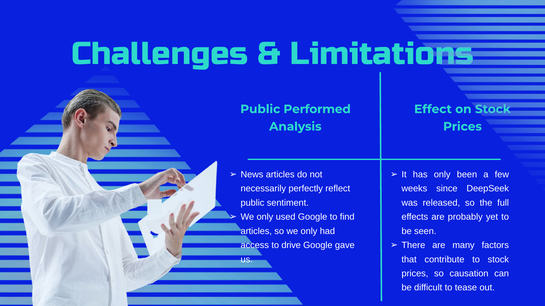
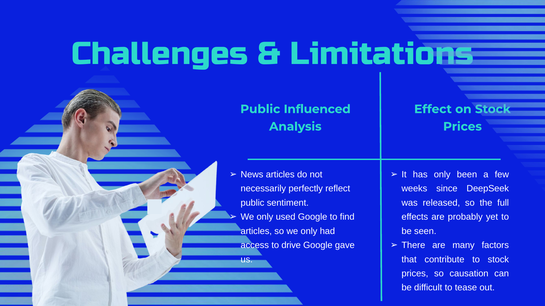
Performed: Performed -> Influenced
